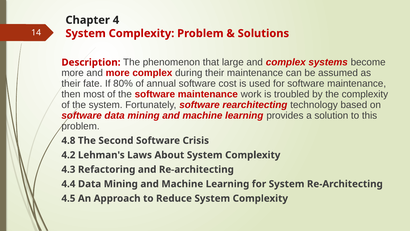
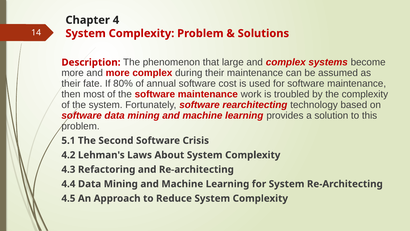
4.8: 4.8 -> 5.1
